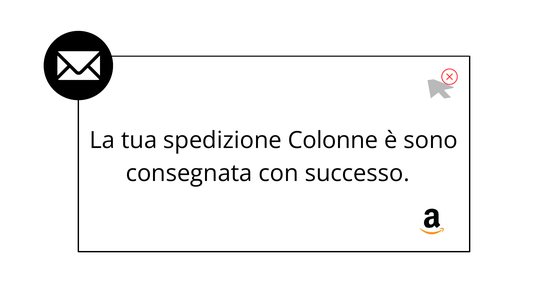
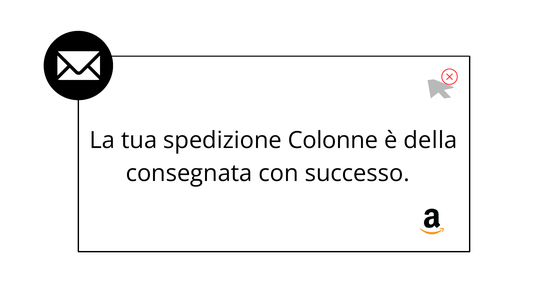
sono: sono -> della
